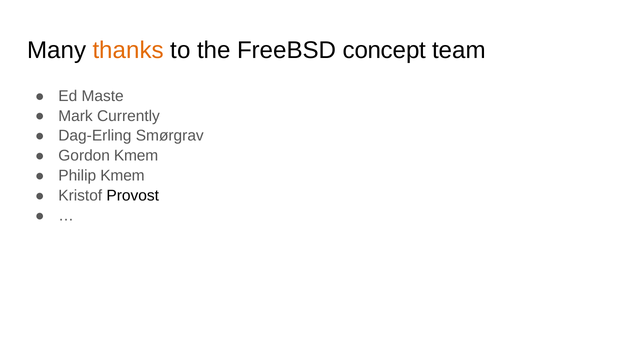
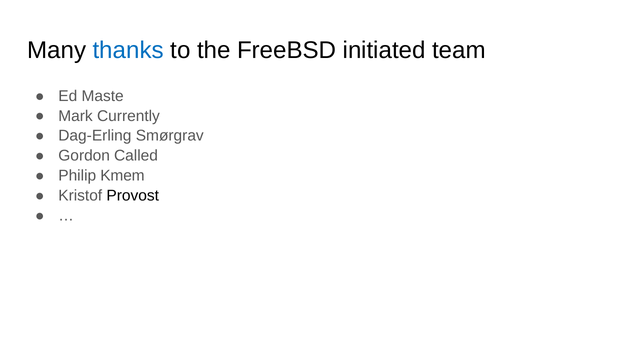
thanks colour: orange -> blue
concept: concept -> initiated
Gordon Kmem: Kmem -> Called
